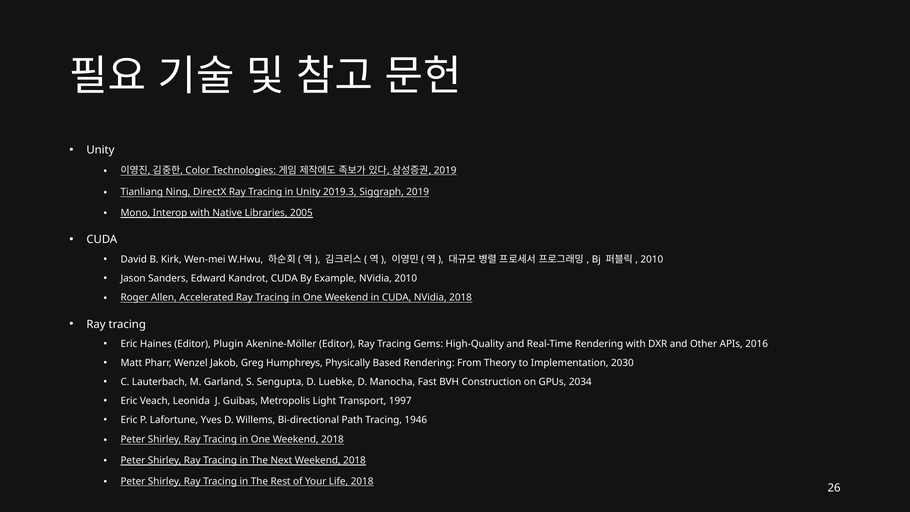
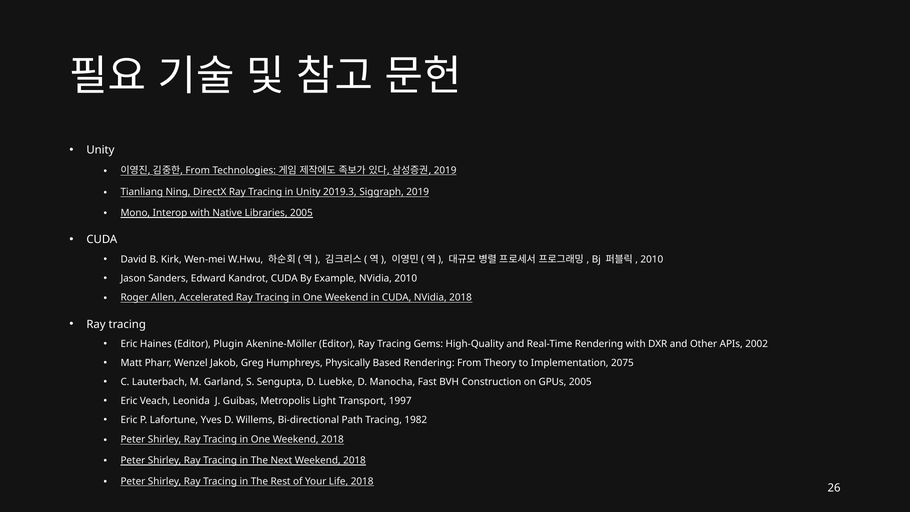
Color at (198, 170): Color -> From
2016: 2016 -> 2002
2030: 2030 -> 2075
GPUs 2034: 2034 -> 2005
1946: 1946 -> 1982
